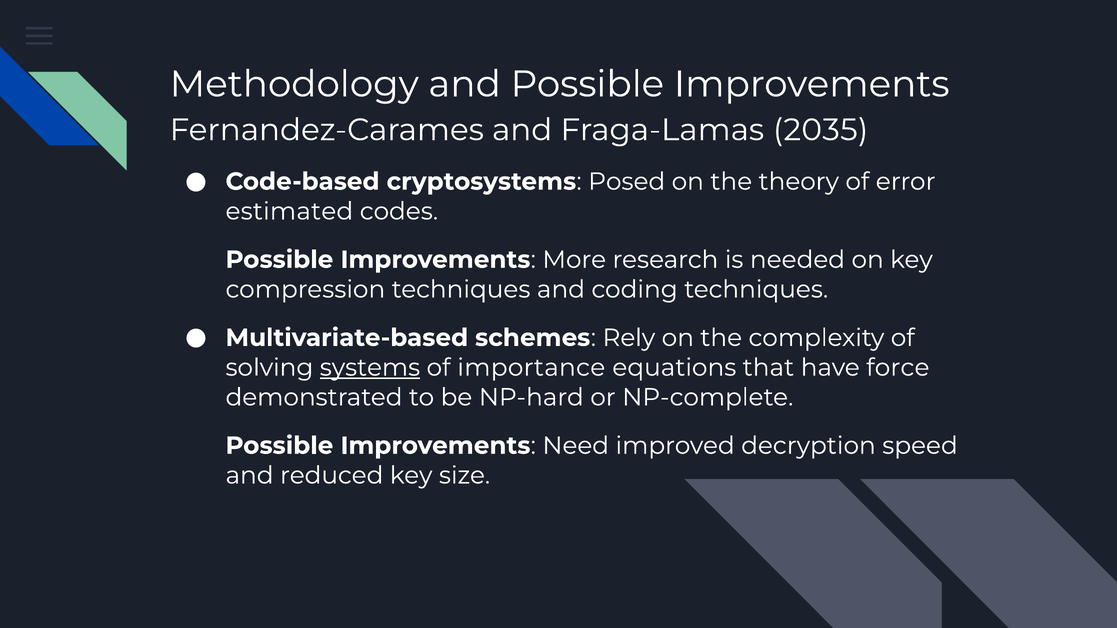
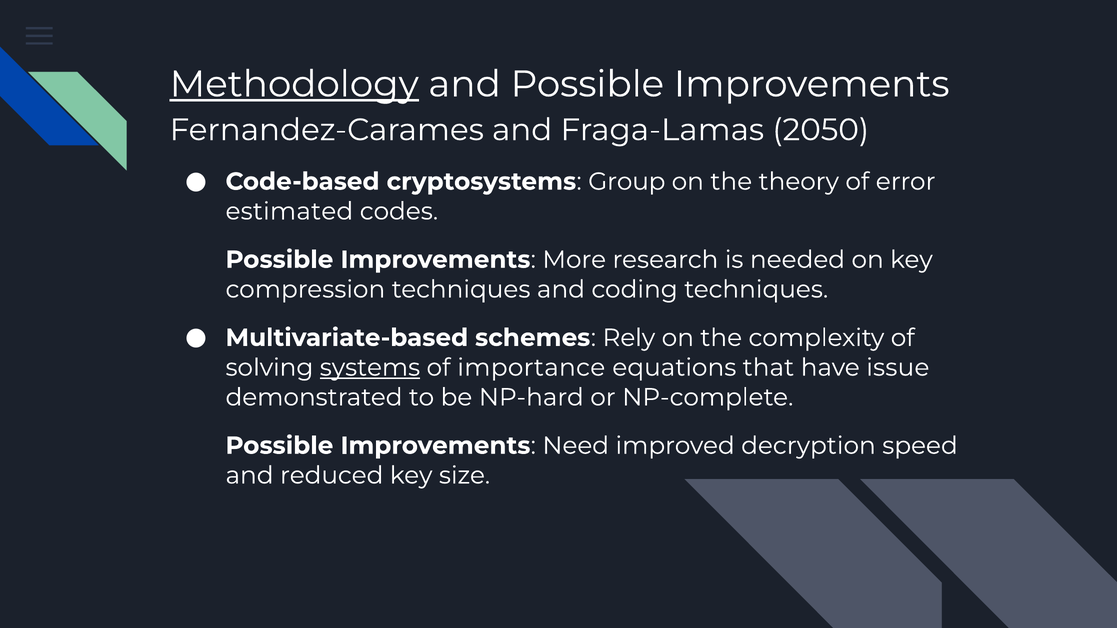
Methodology underline: none -> present
2035: 2035 -> 2050
Posed: Posed -> Group
force: force -> issue
